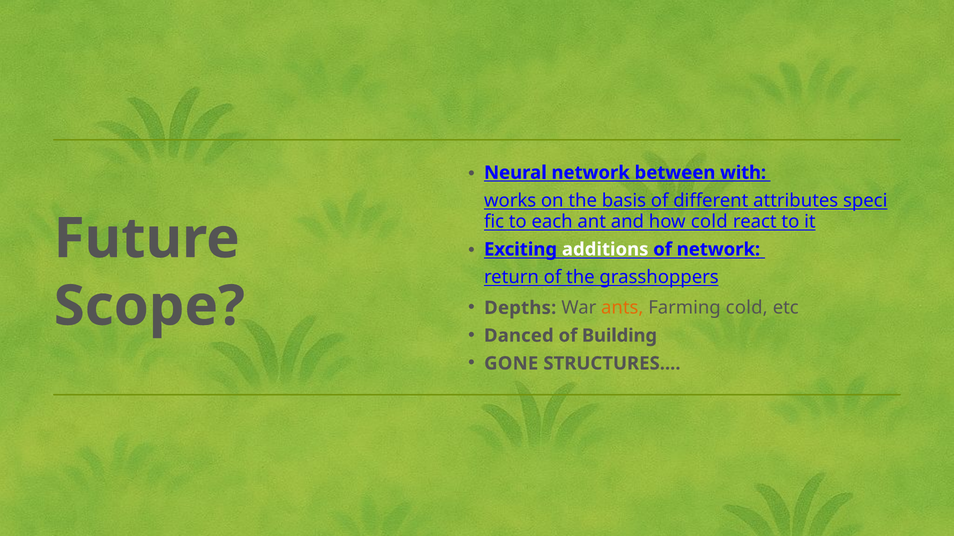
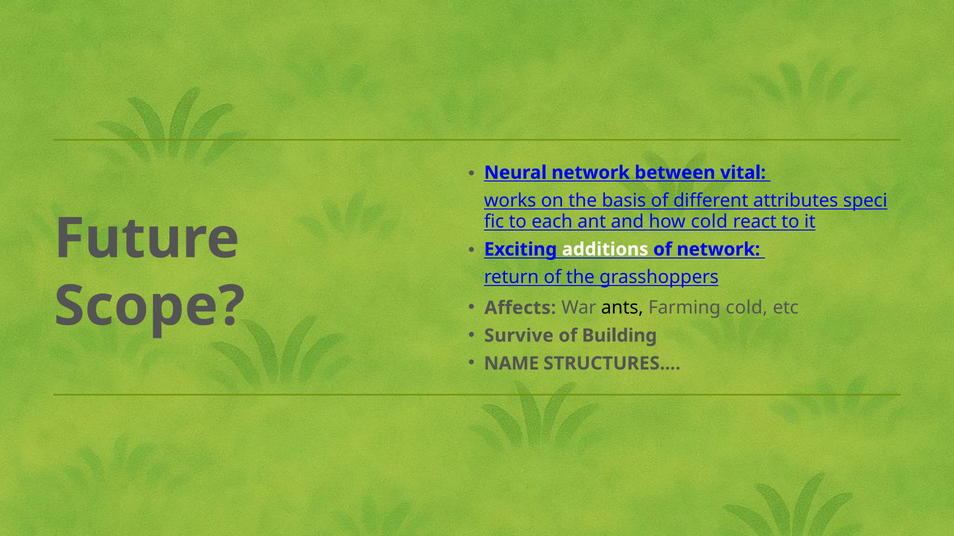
with: with -> vital
Depths: Depths -> Affects
ants colour: orange -> black
Danced: Danced -> Survive
GONE: GONE -> NAME
